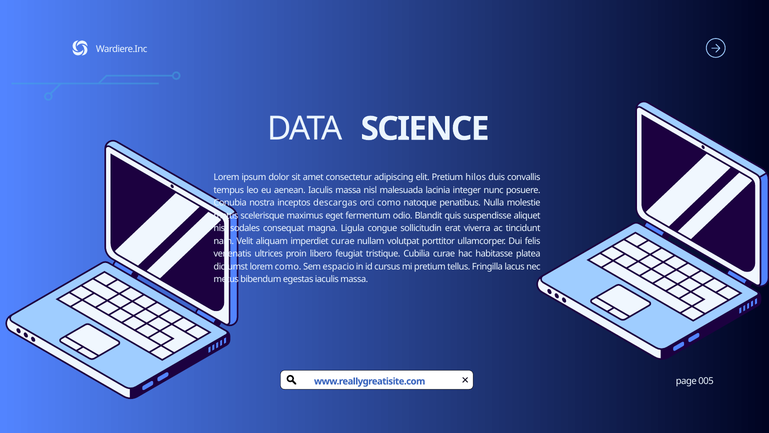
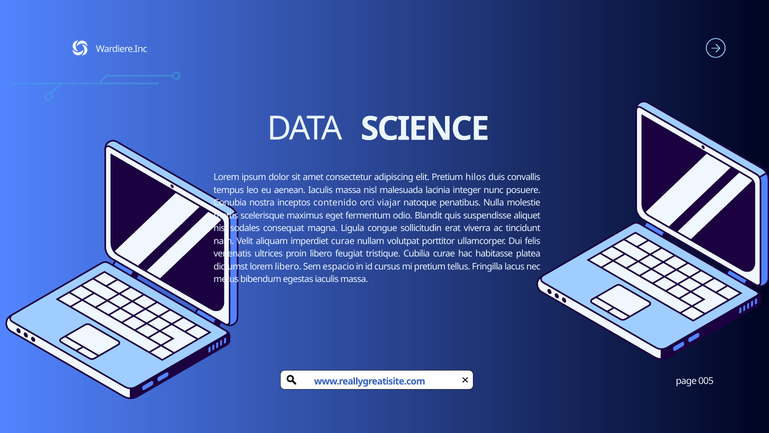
descargas: descargas -> contenido
orci como: como -> viajar
lorem como: como -> libero
